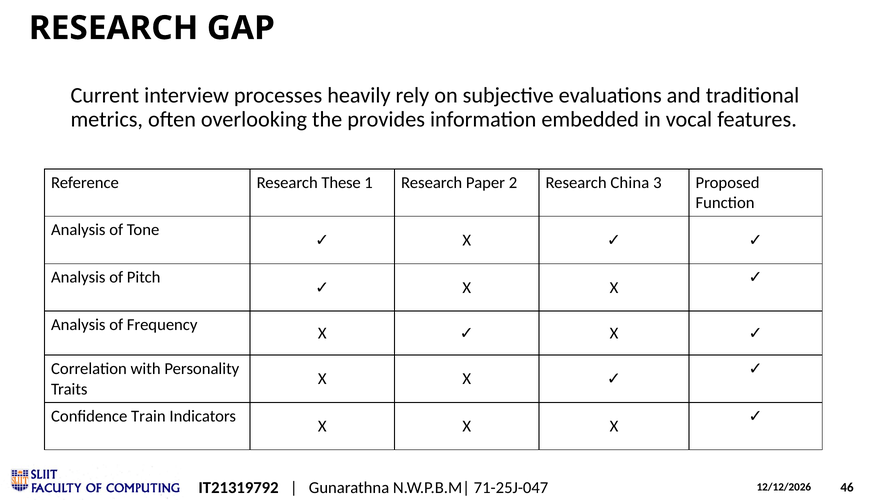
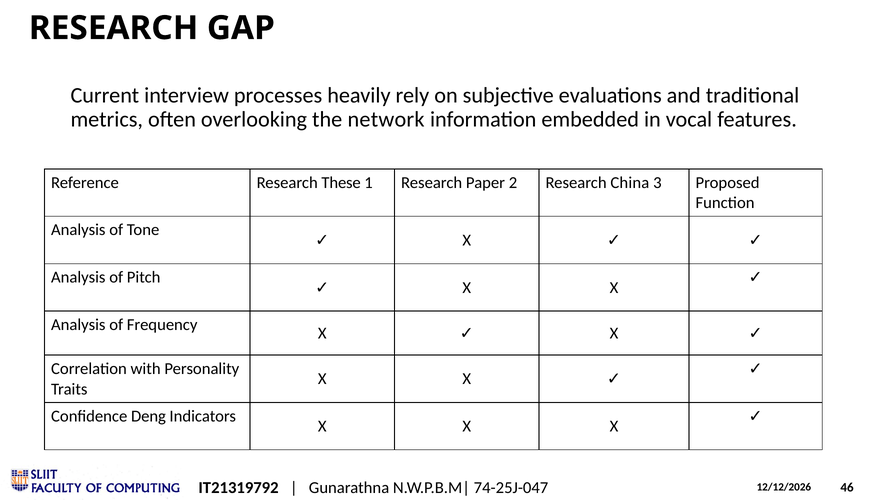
provides: provides -> network
Train: Train -> Deng
71-25J-047: 71-25J-047 -> 74-25J-047
